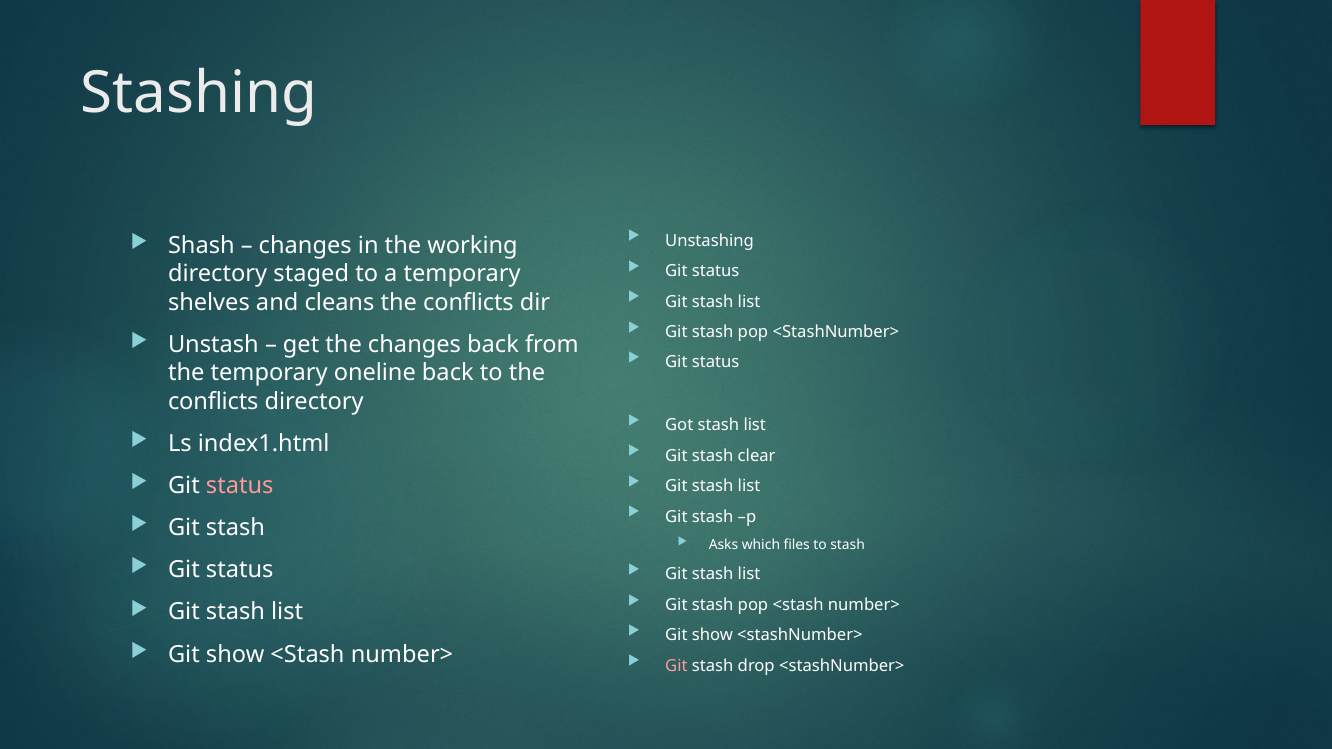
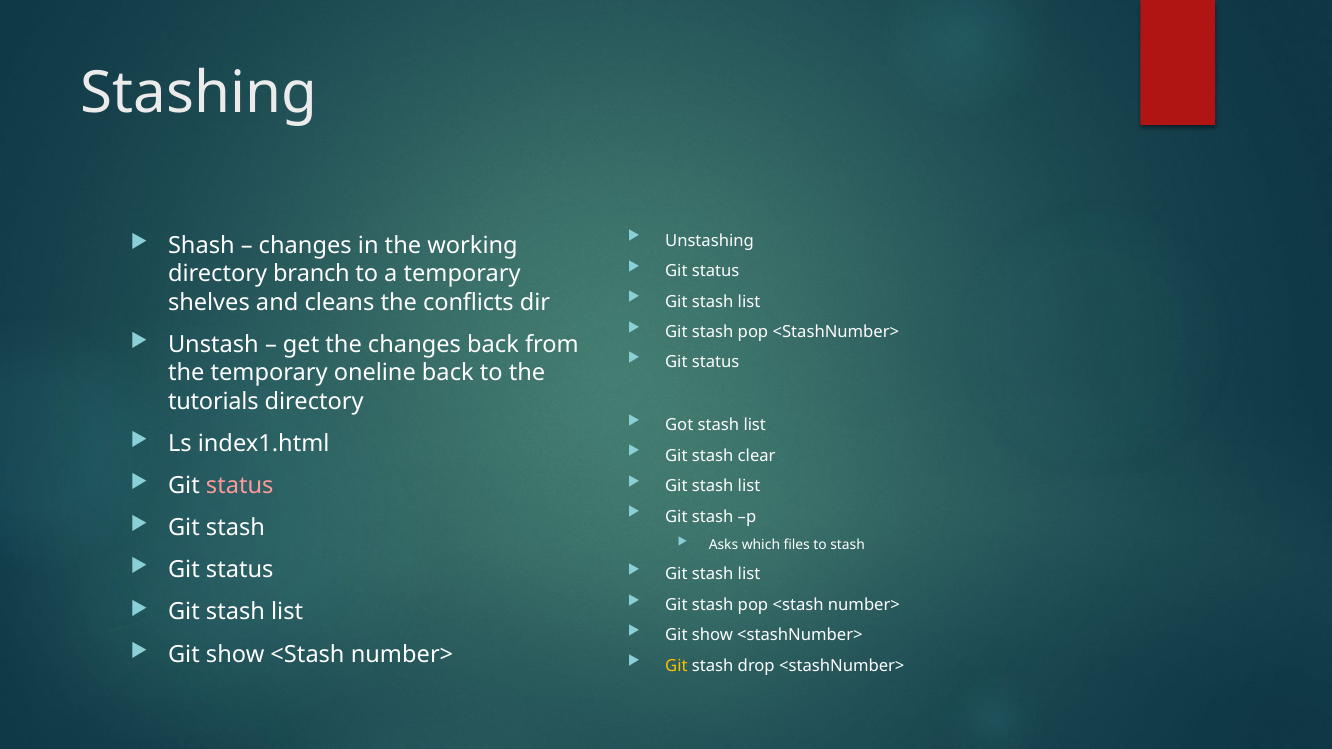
staged: staged -> branch
conflicts at (213, 401): conflicts -> tutorials
Git at (676, 666) colour: pink -> yellow
